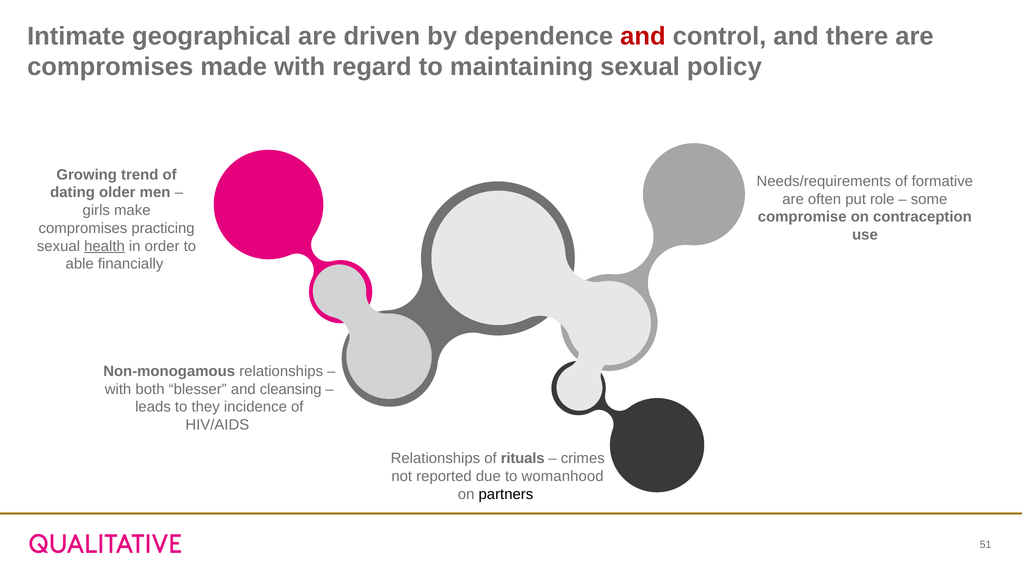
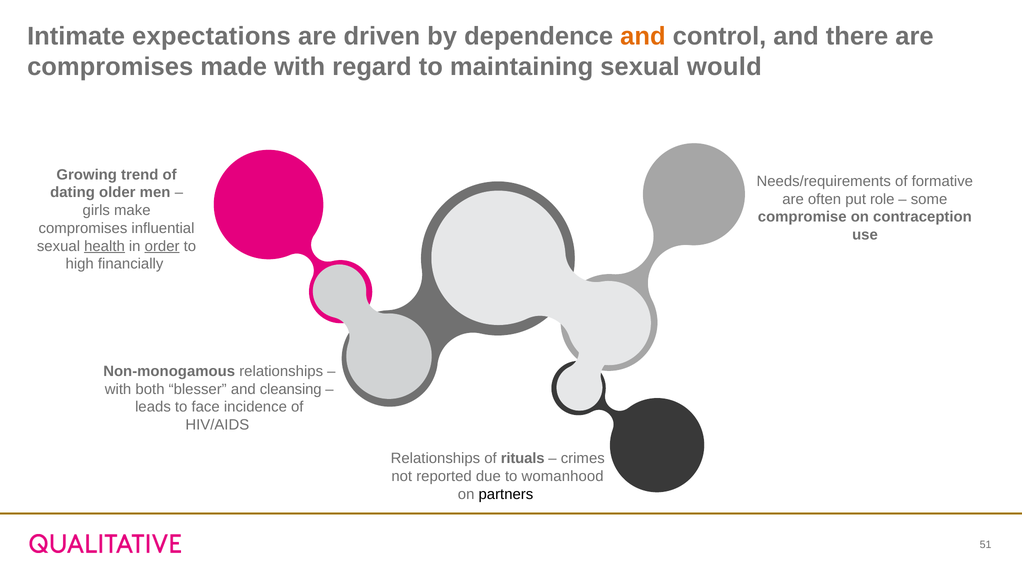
geographical: geographical -> expectations
and at (643, 36) colour: red -> orange
policy: policy -> would
practicing: practicing -> influential
order underline: none -> present
able: able -> high
they: they -> face
